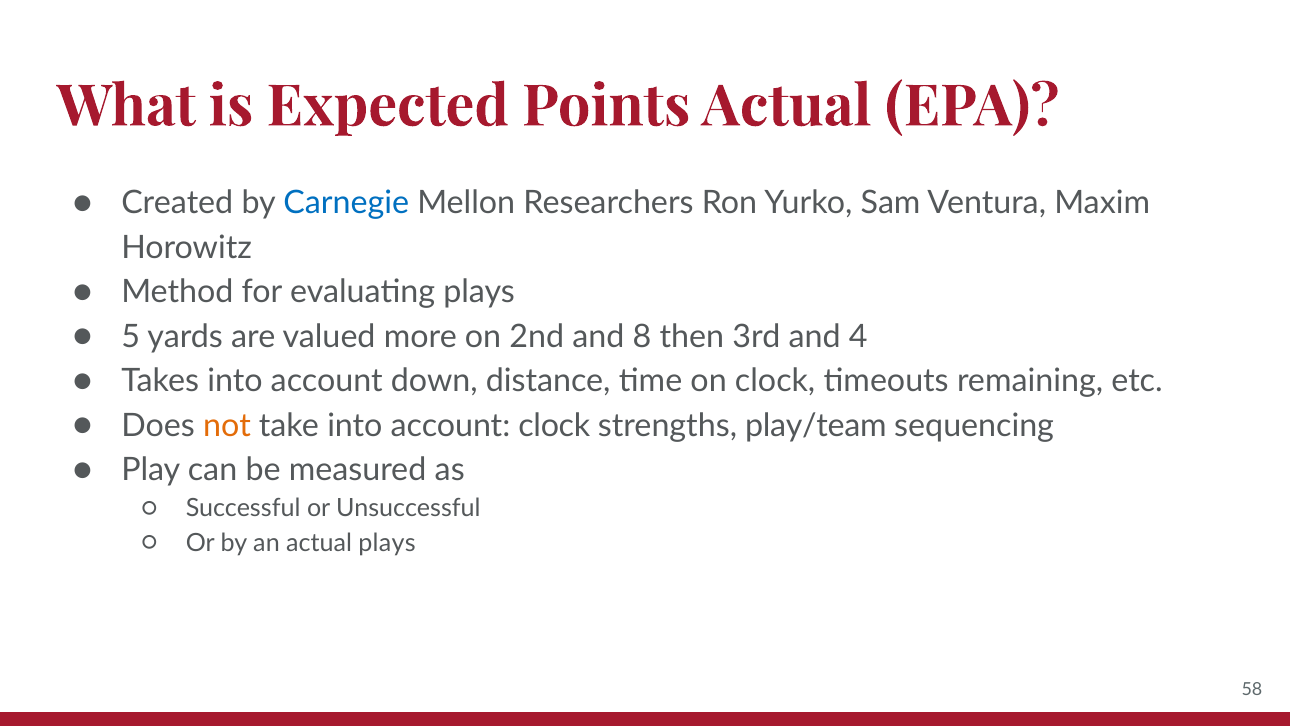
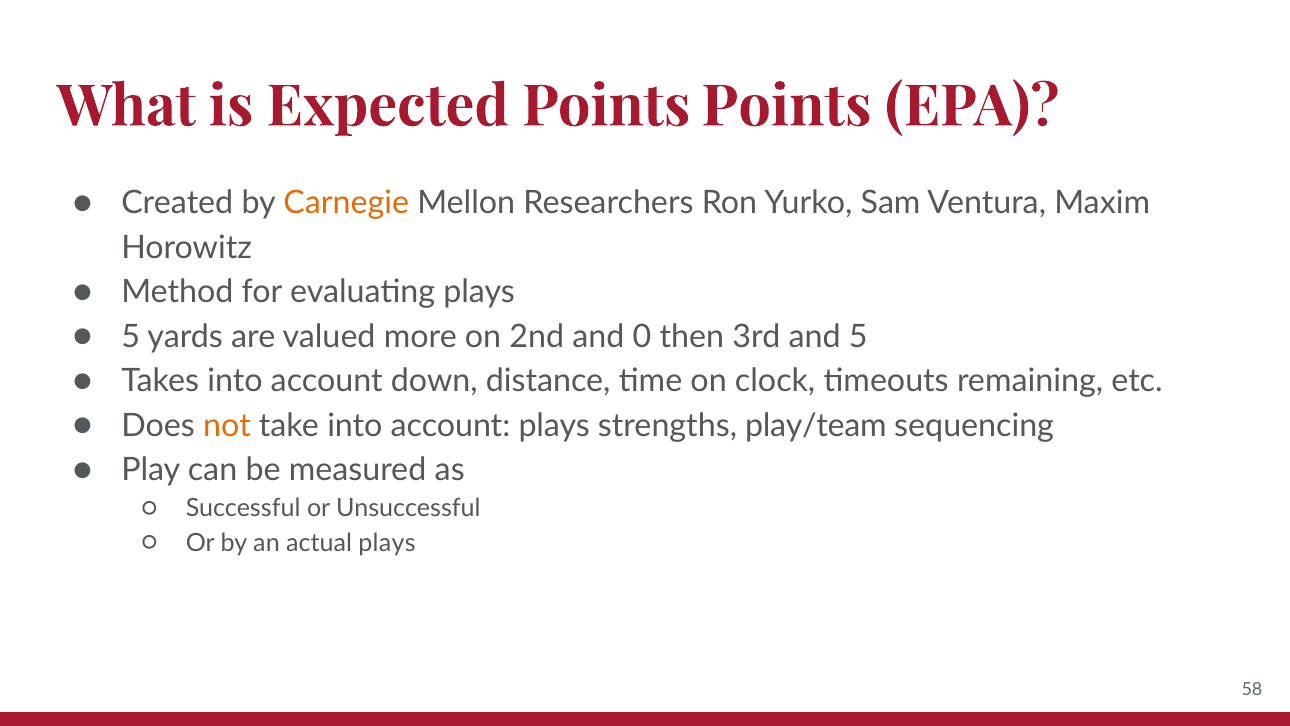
Points Actual: Actual -> Points
Carnegie colour: blue -> orange
8: 8 -> 0
and 4: 4 -> 5
account clock: clock -> plays
